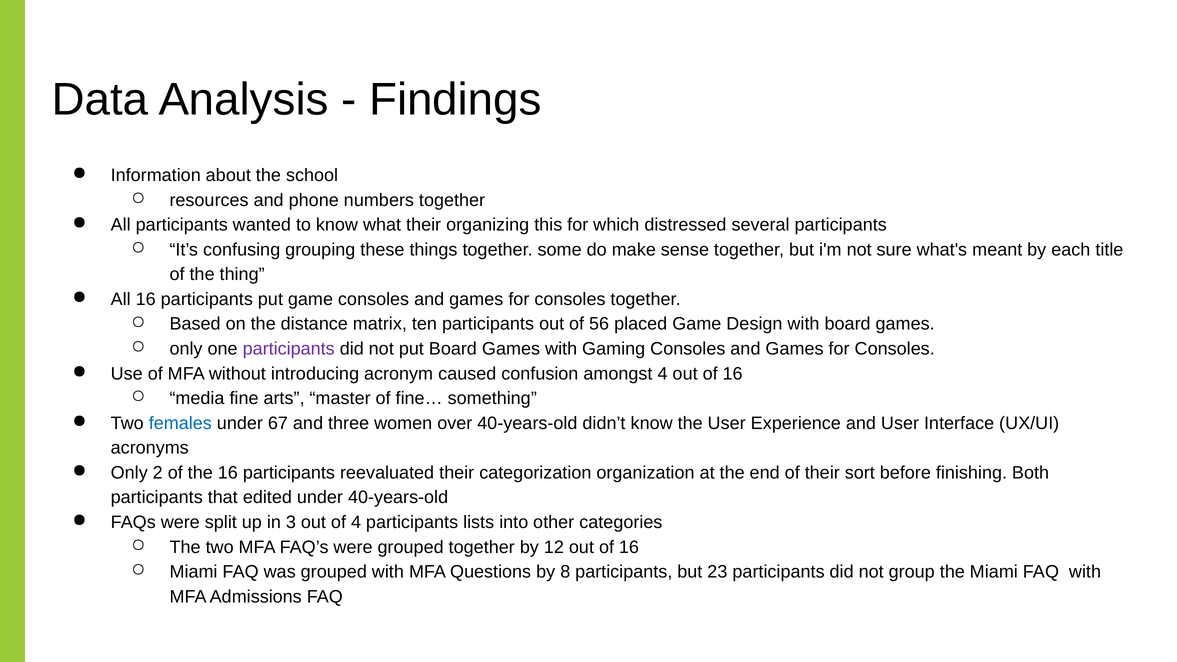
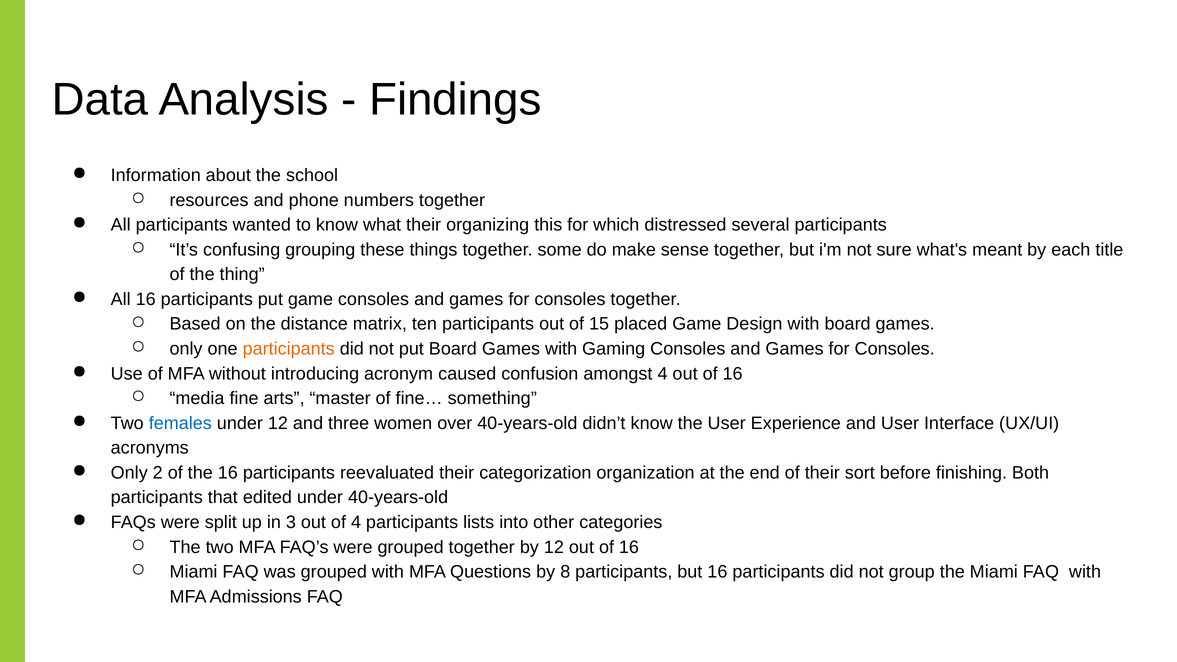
56: 56 -> 15
participants at (289, 349) colour: purple -> orange
under 67: 67 -> 12
but 23: 23 -> 16
